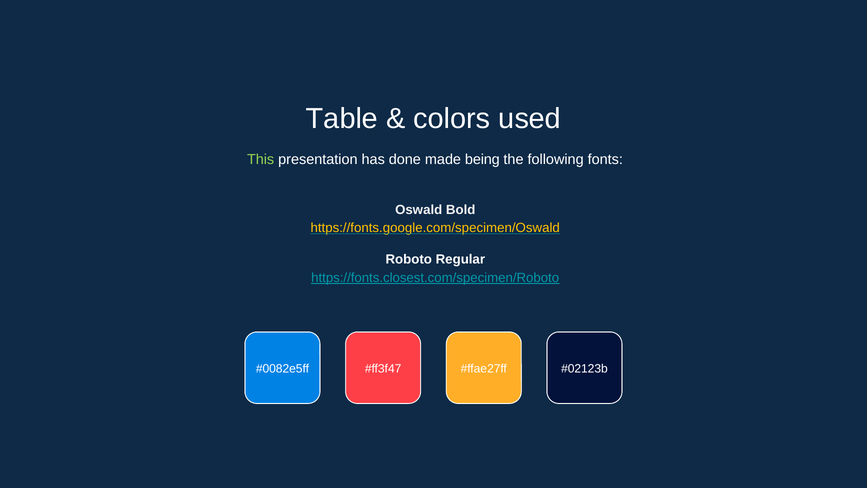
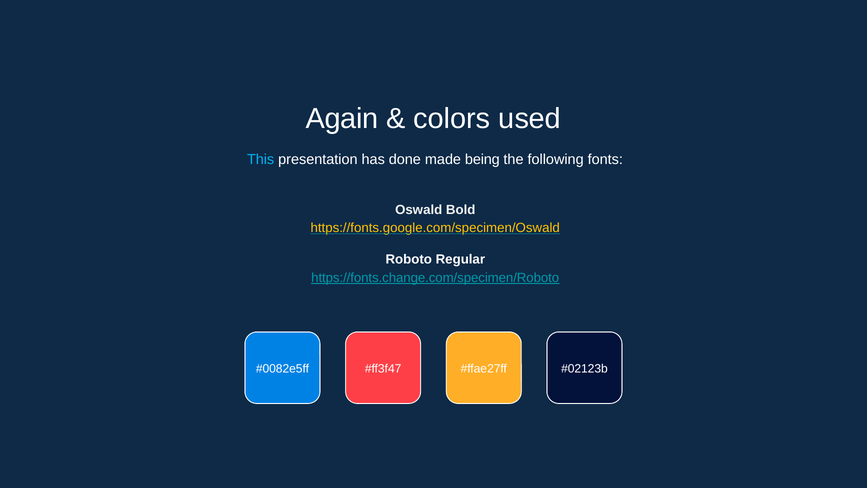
Table: Table -> Again
This colour: light green -> light blue
https://fonts.closest.com/specimen/Roboto: https://fonts.closest.com/specimen/Roboto -> https://fonts.change.com/specimen/Roboto
